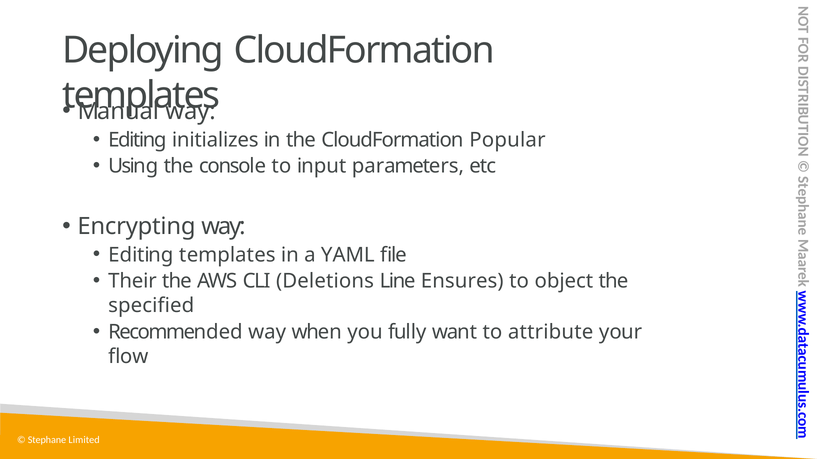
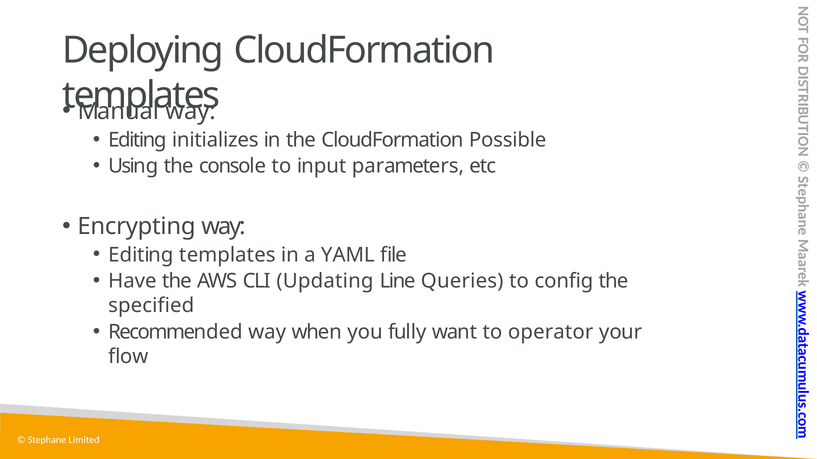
Popular: Popular -> Possible
Their: Their -> Have
Deletions: Deletions -> Updating
Ensures: Ensures -> Queries
object: object -> config
attribute: attribute -> operator
